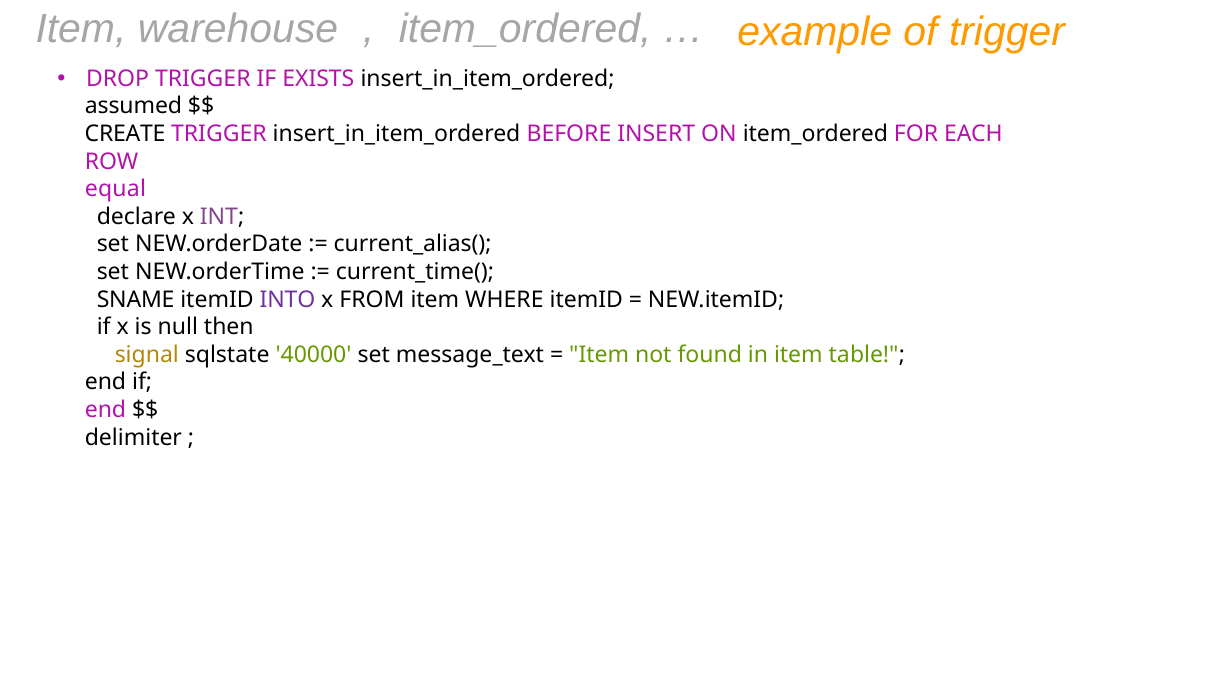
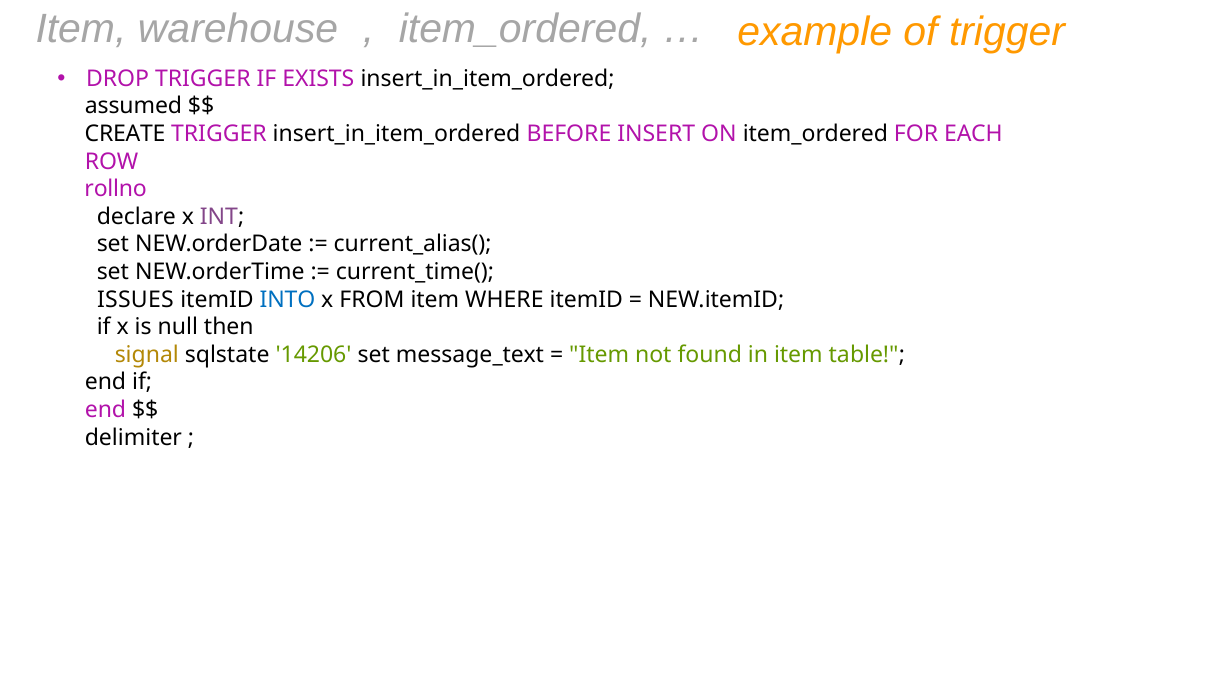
equal: equal -> rollno
SNAME: SNAME -> ISSUES
INTO colour: purple -> blue
40000: 40000 -> 14206
